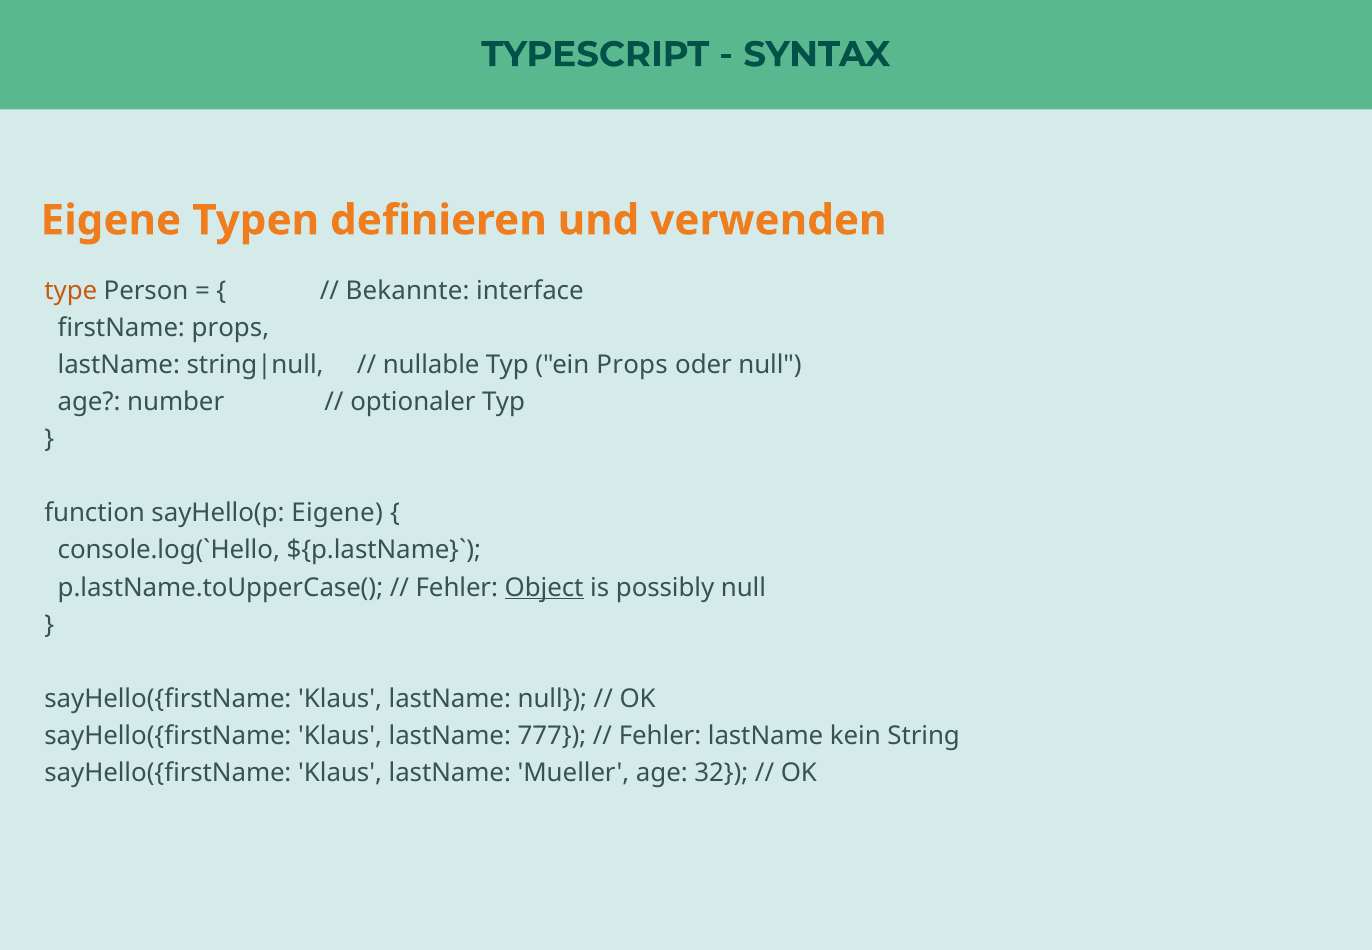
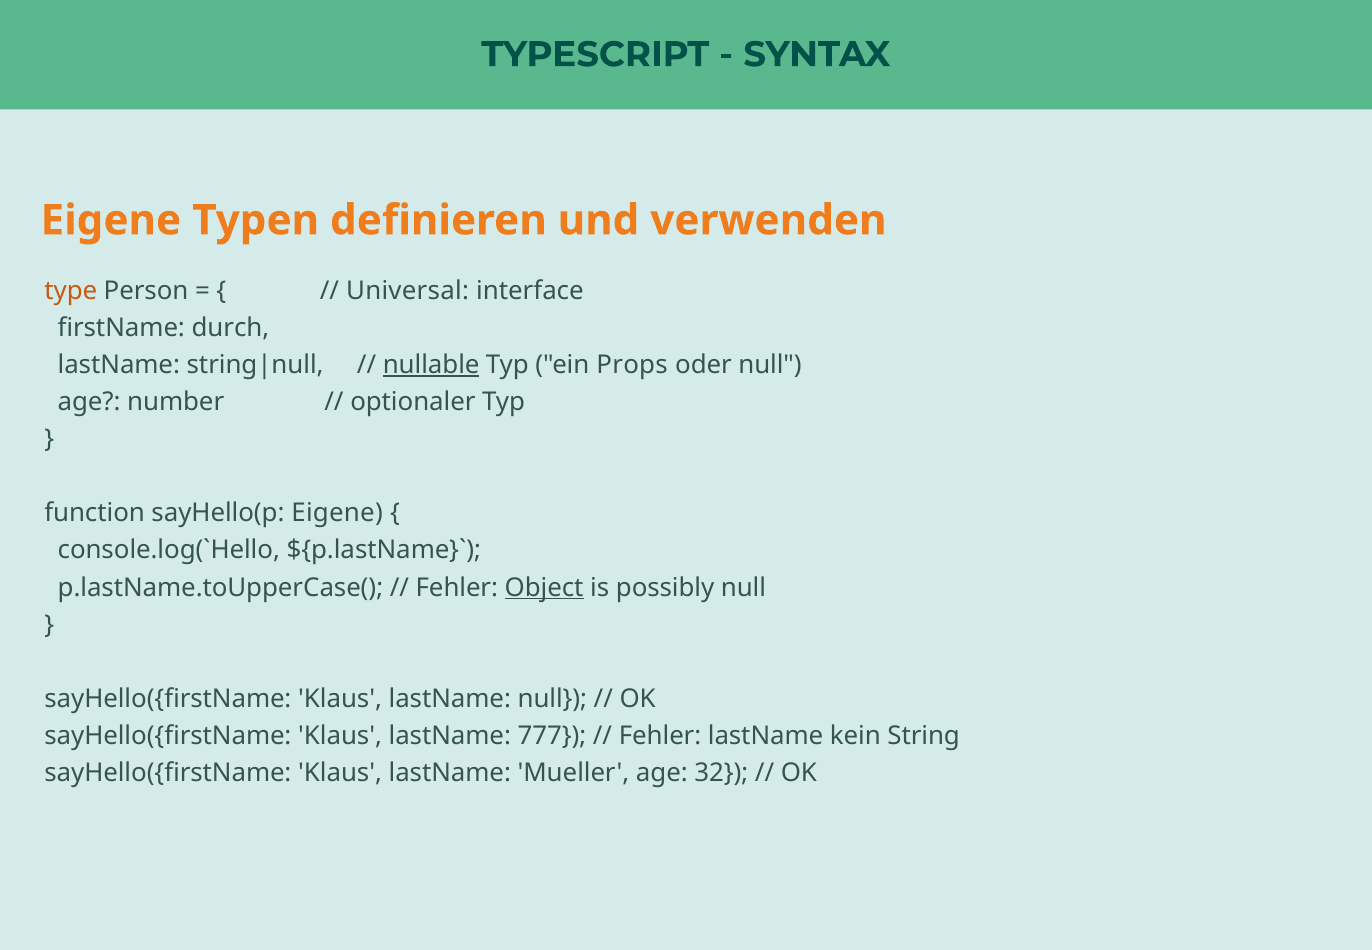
Bekannte: Bekannte -> Universal
firstName props: props -> durch
nullable underline: none -> present
